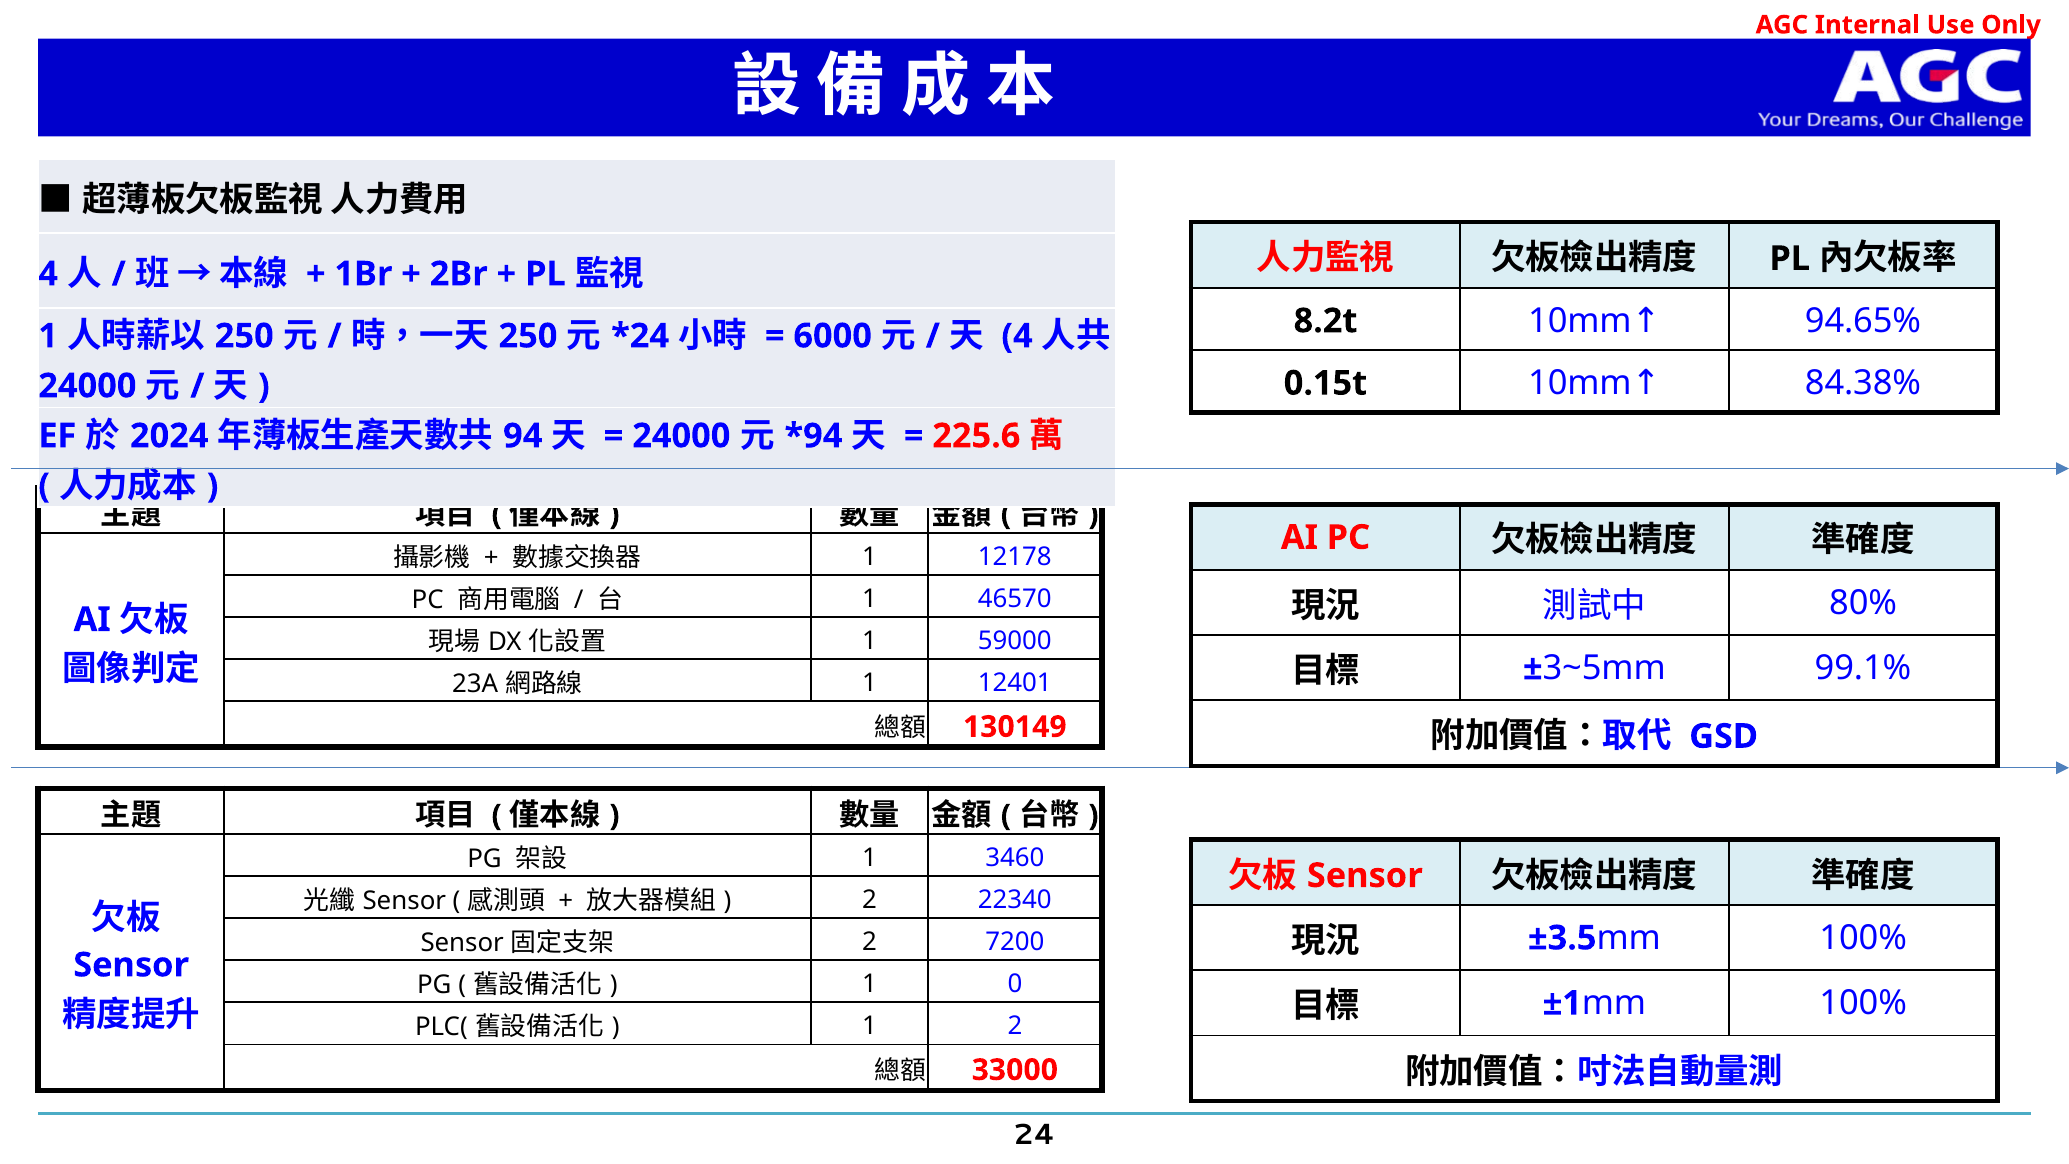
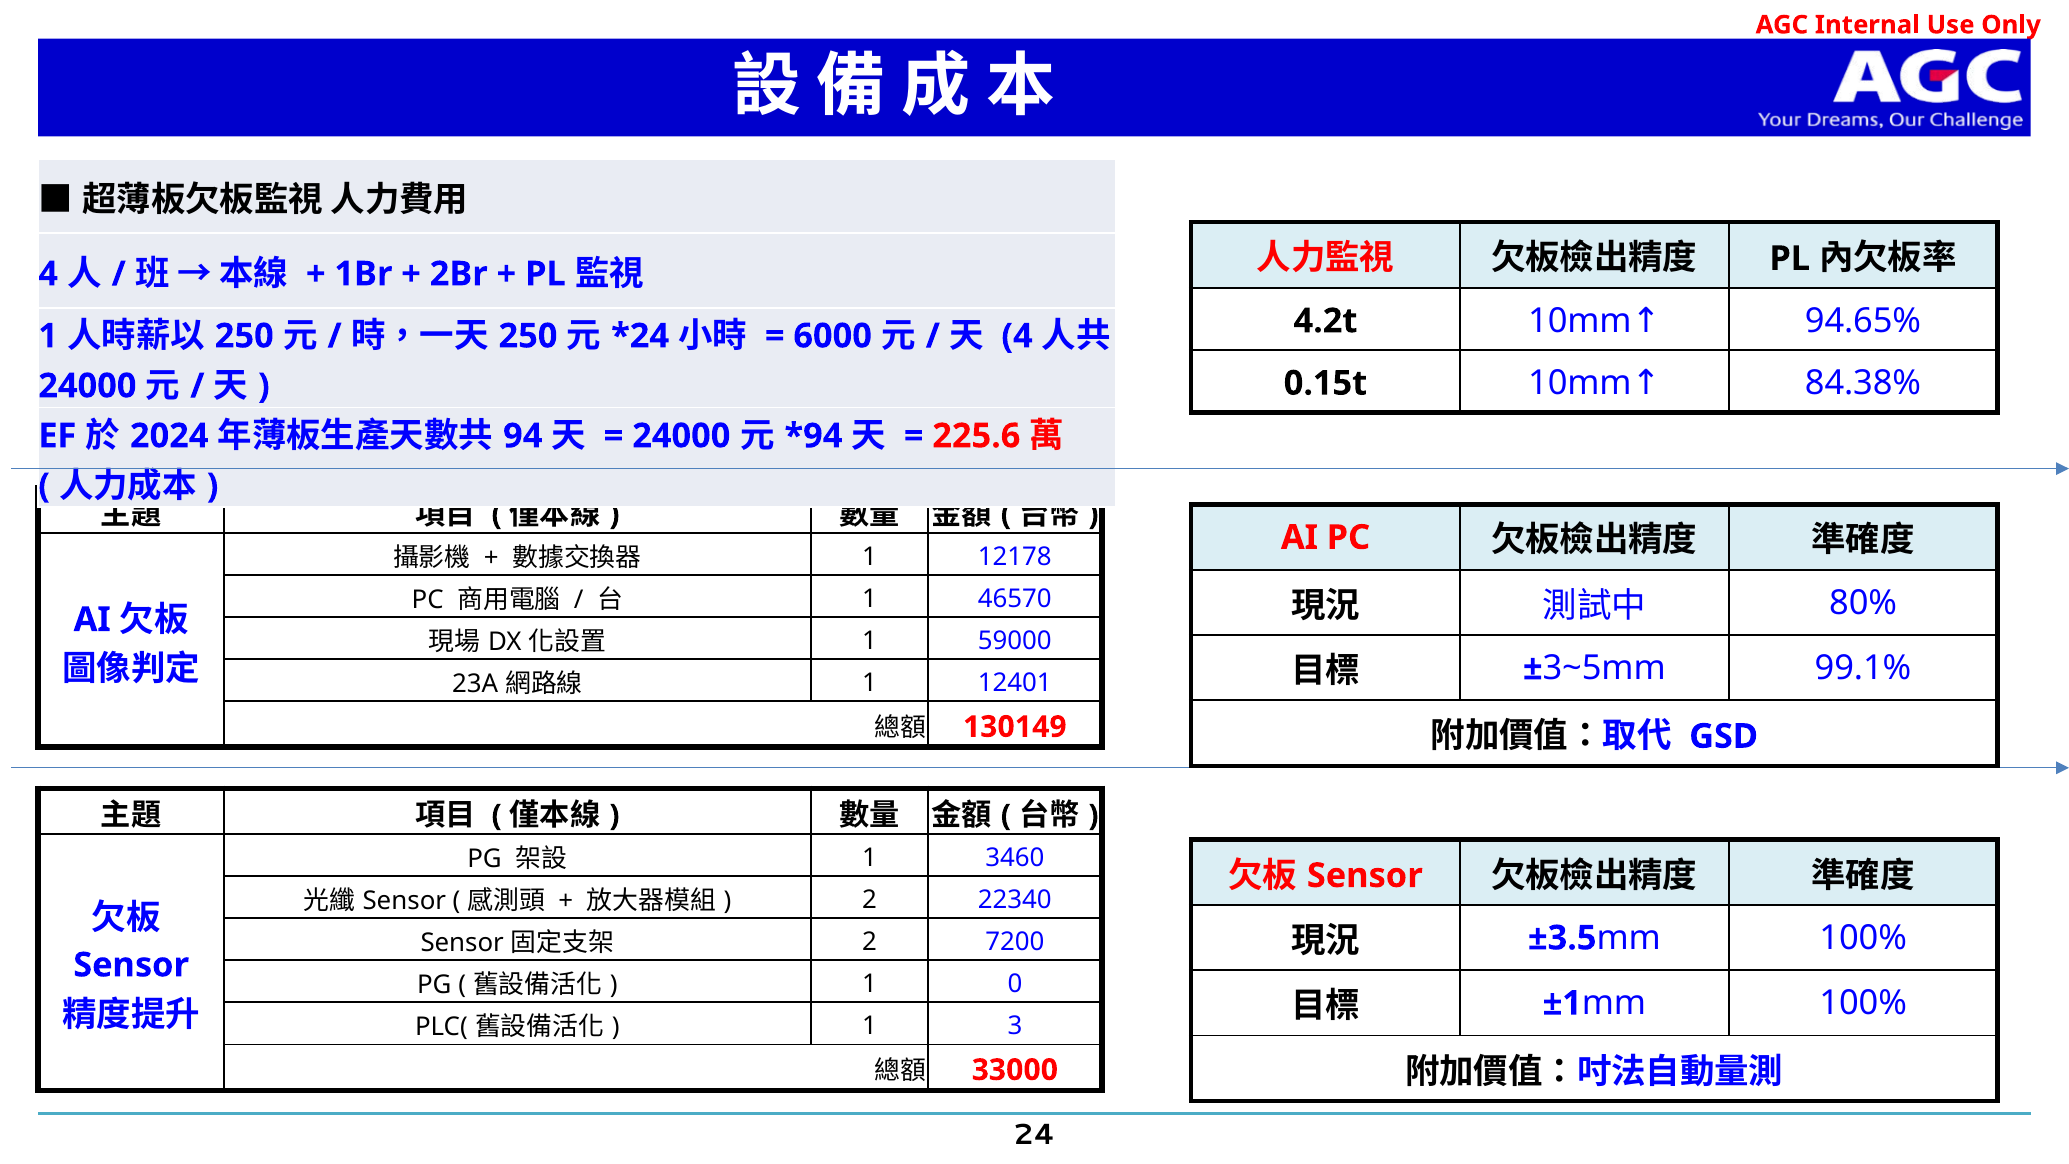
8.2t: 8.2t -> 4.2t
1 2: 2 -> 3
